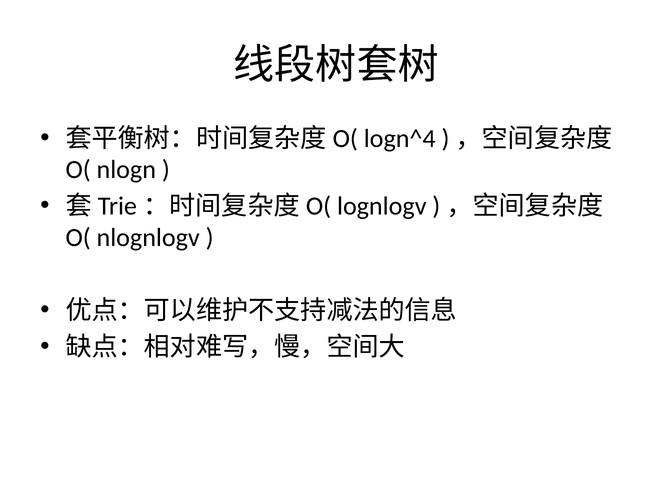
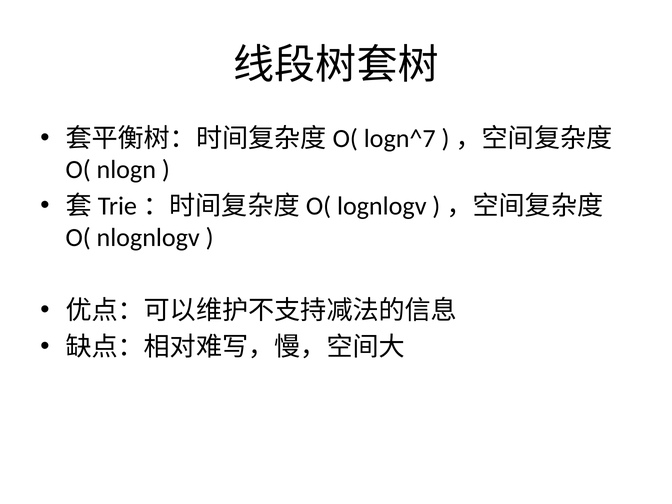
logn^4: logn^4 -> logn^7
